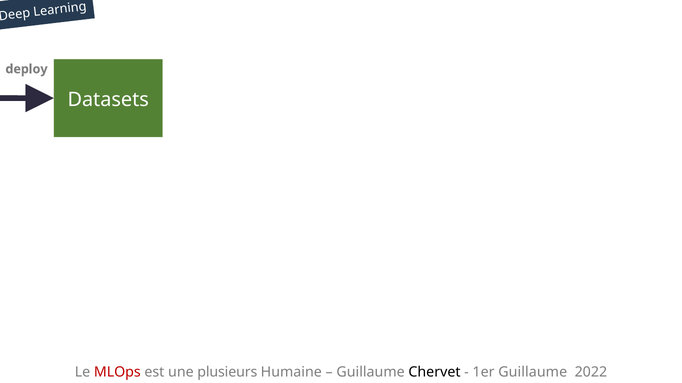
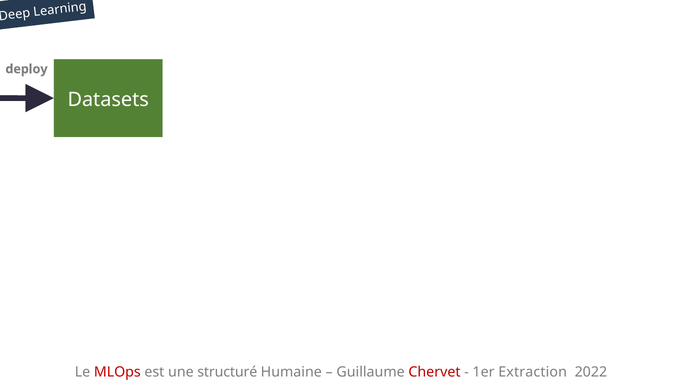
plusieurs: plusieurs -> structuré
Chervet colour: black -> red
1er Guillaume: Guillaume -> Extraction
